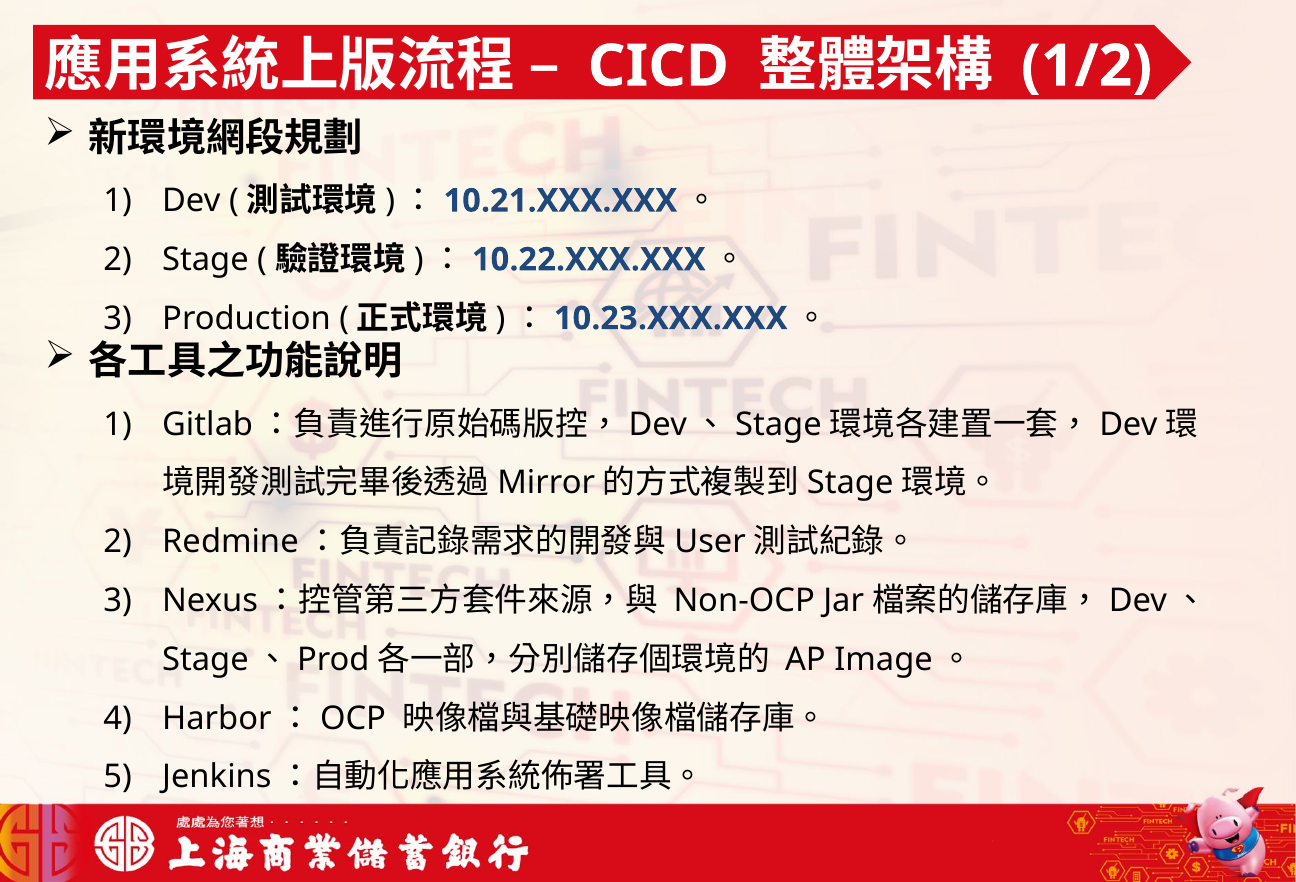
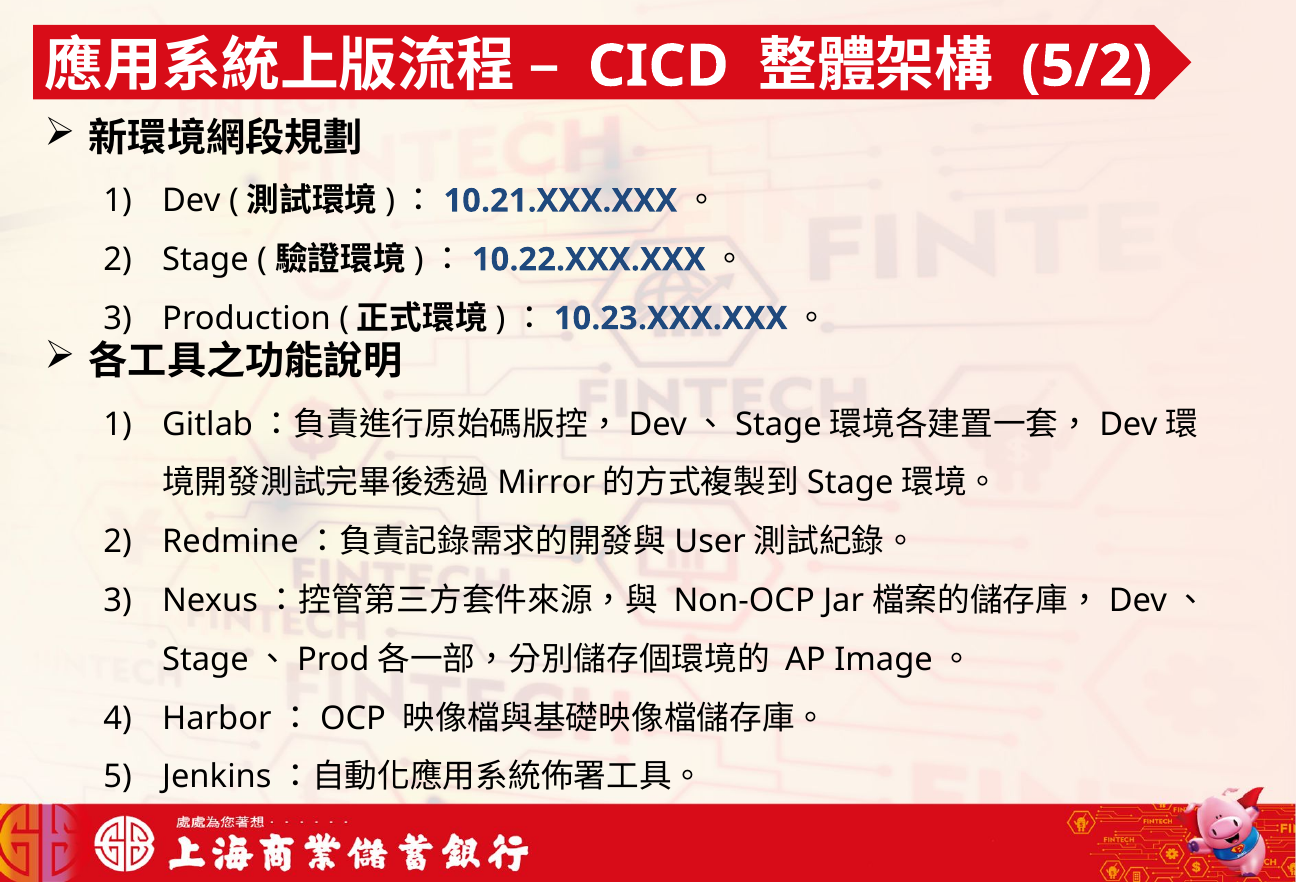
1/2: 1/2 -> 5/2
